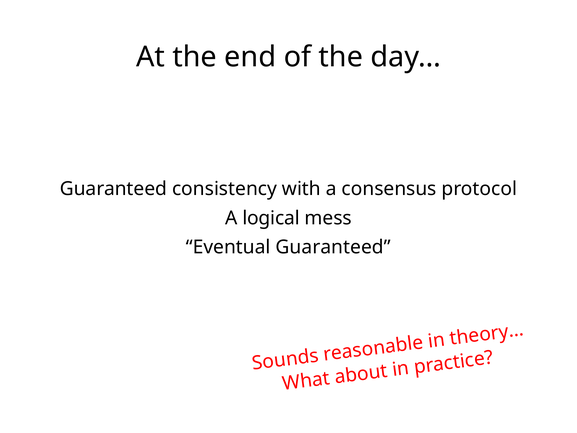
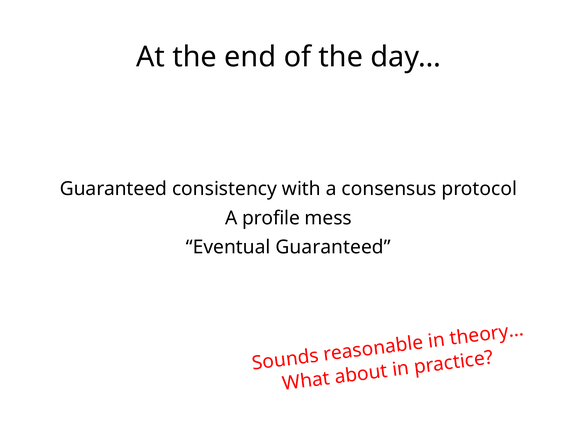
logical: logical -> profile
